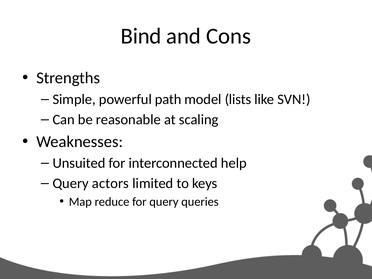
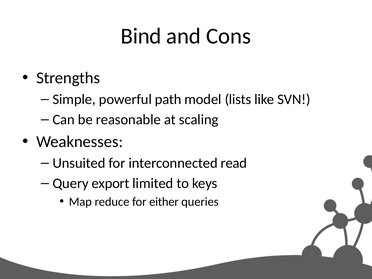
help: help -> read
actors: actors -> export
for query: query -> either
